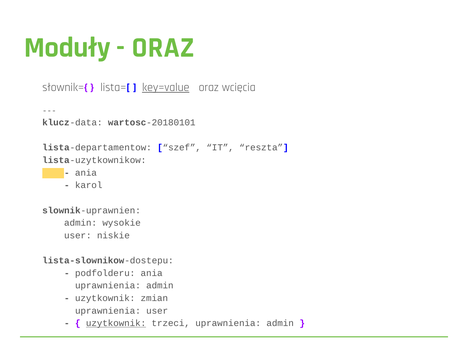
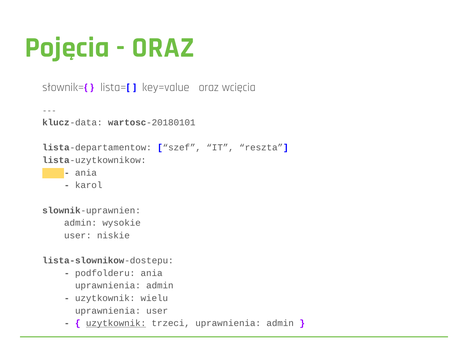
Moduły: Moduły -> Pojęcia
key=value underline: present -> none
zmian: zmian -> wielu
